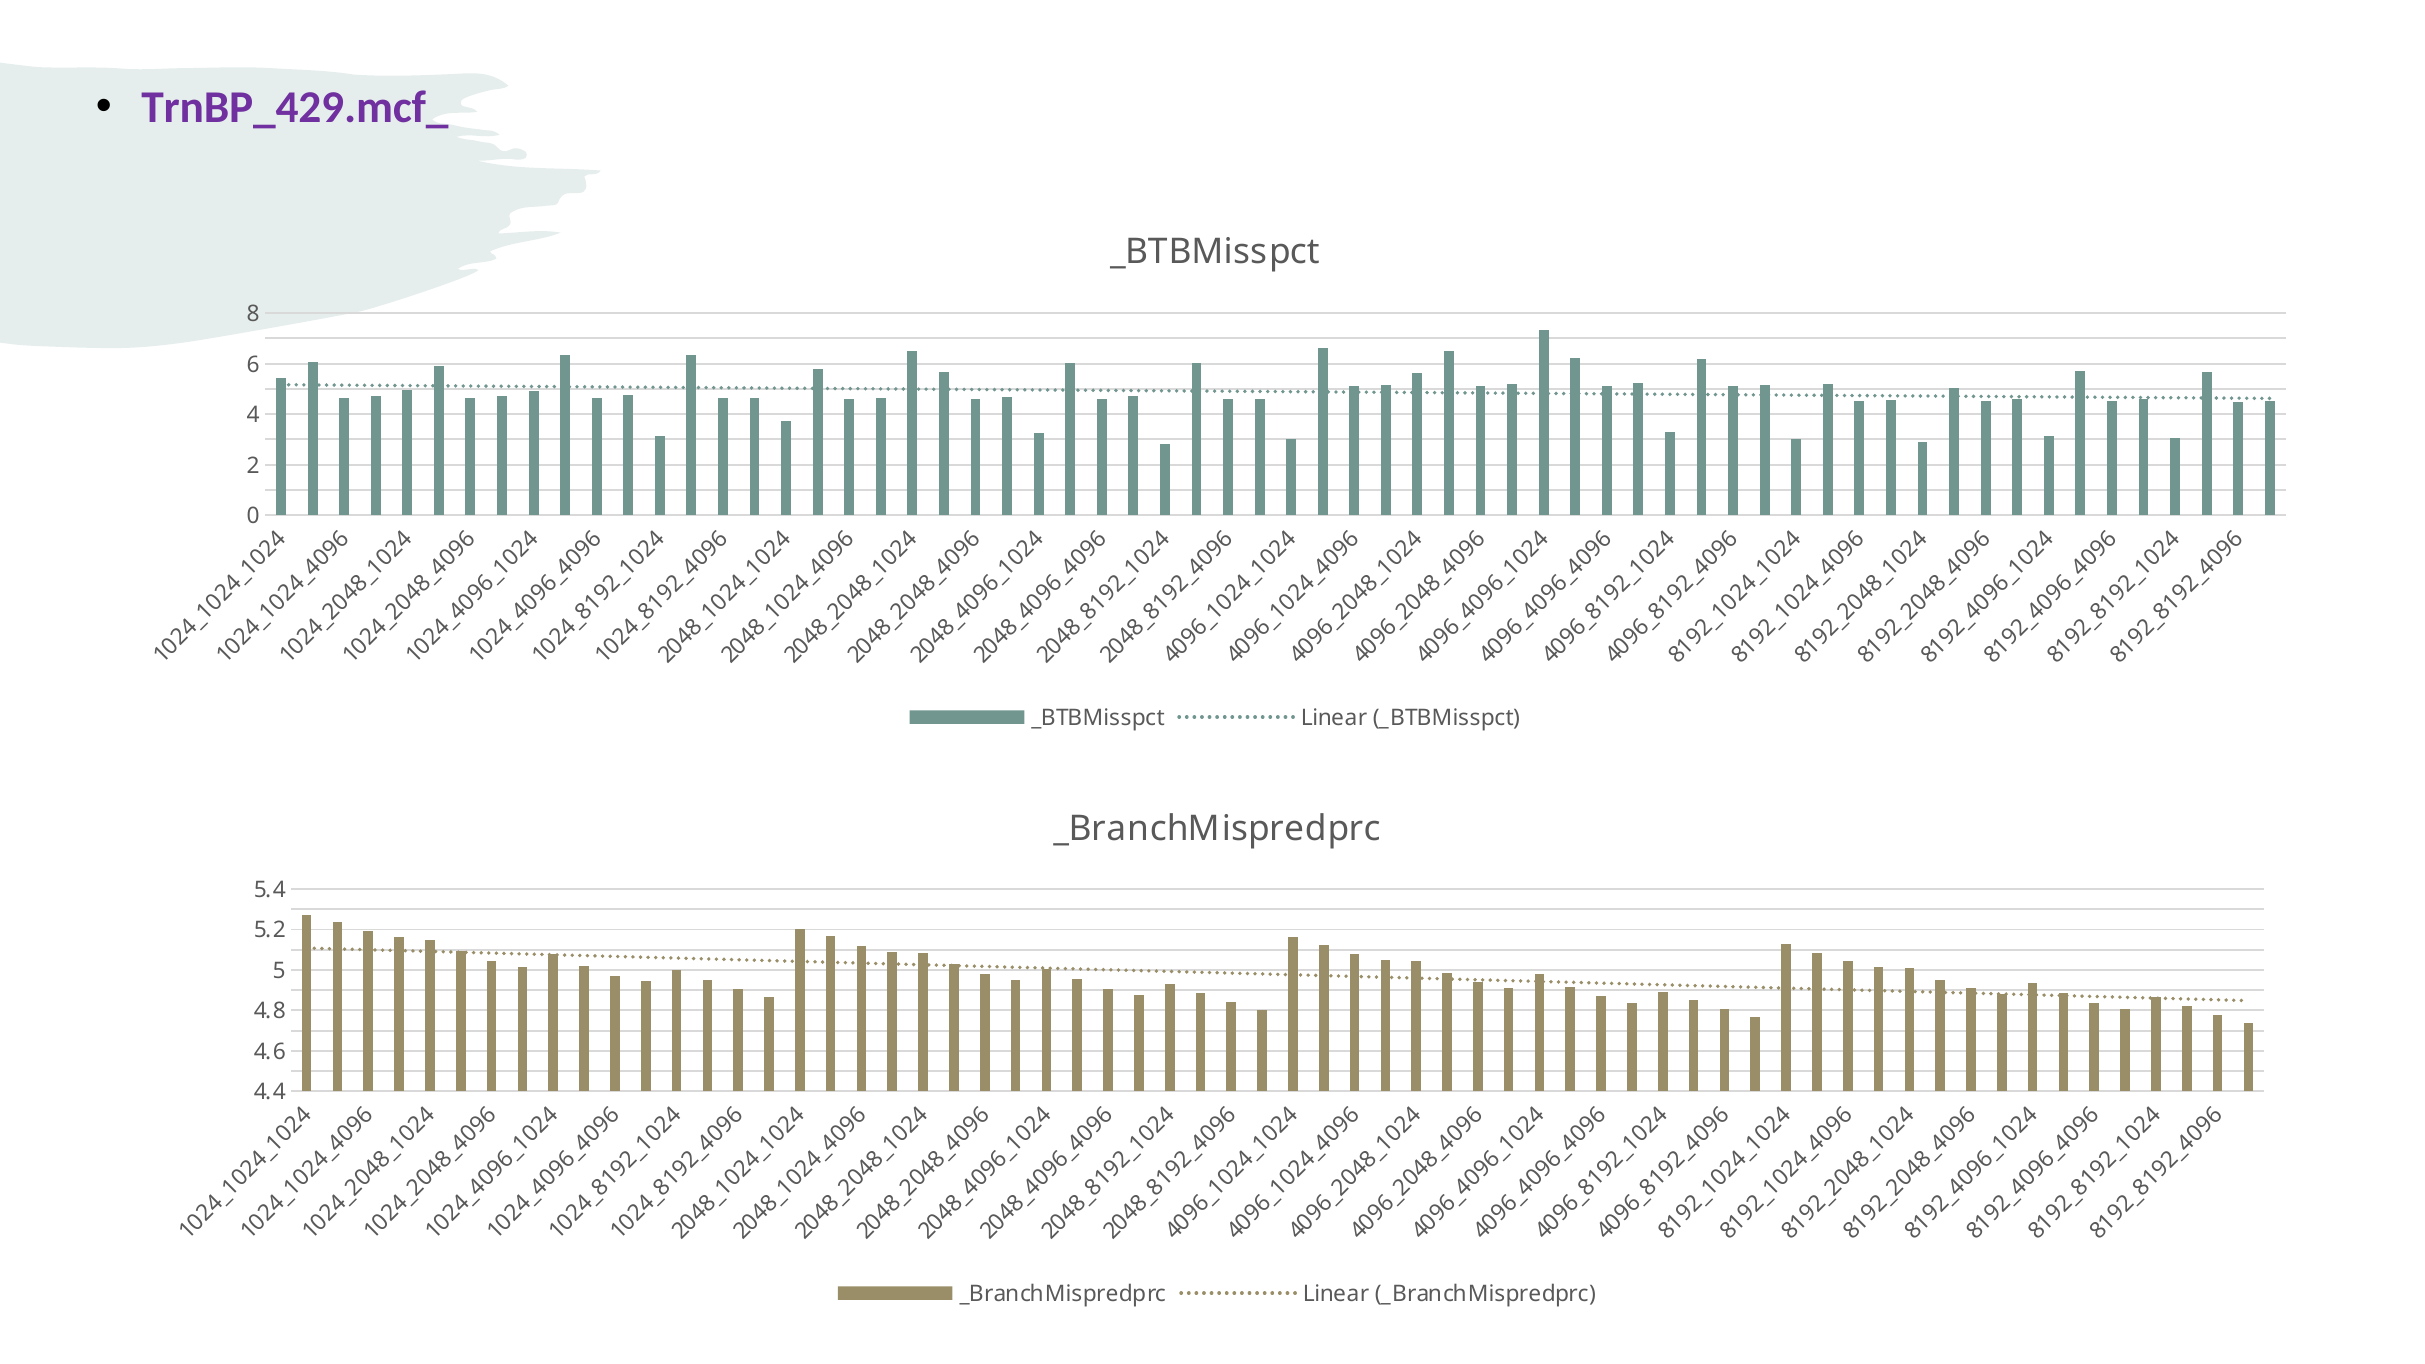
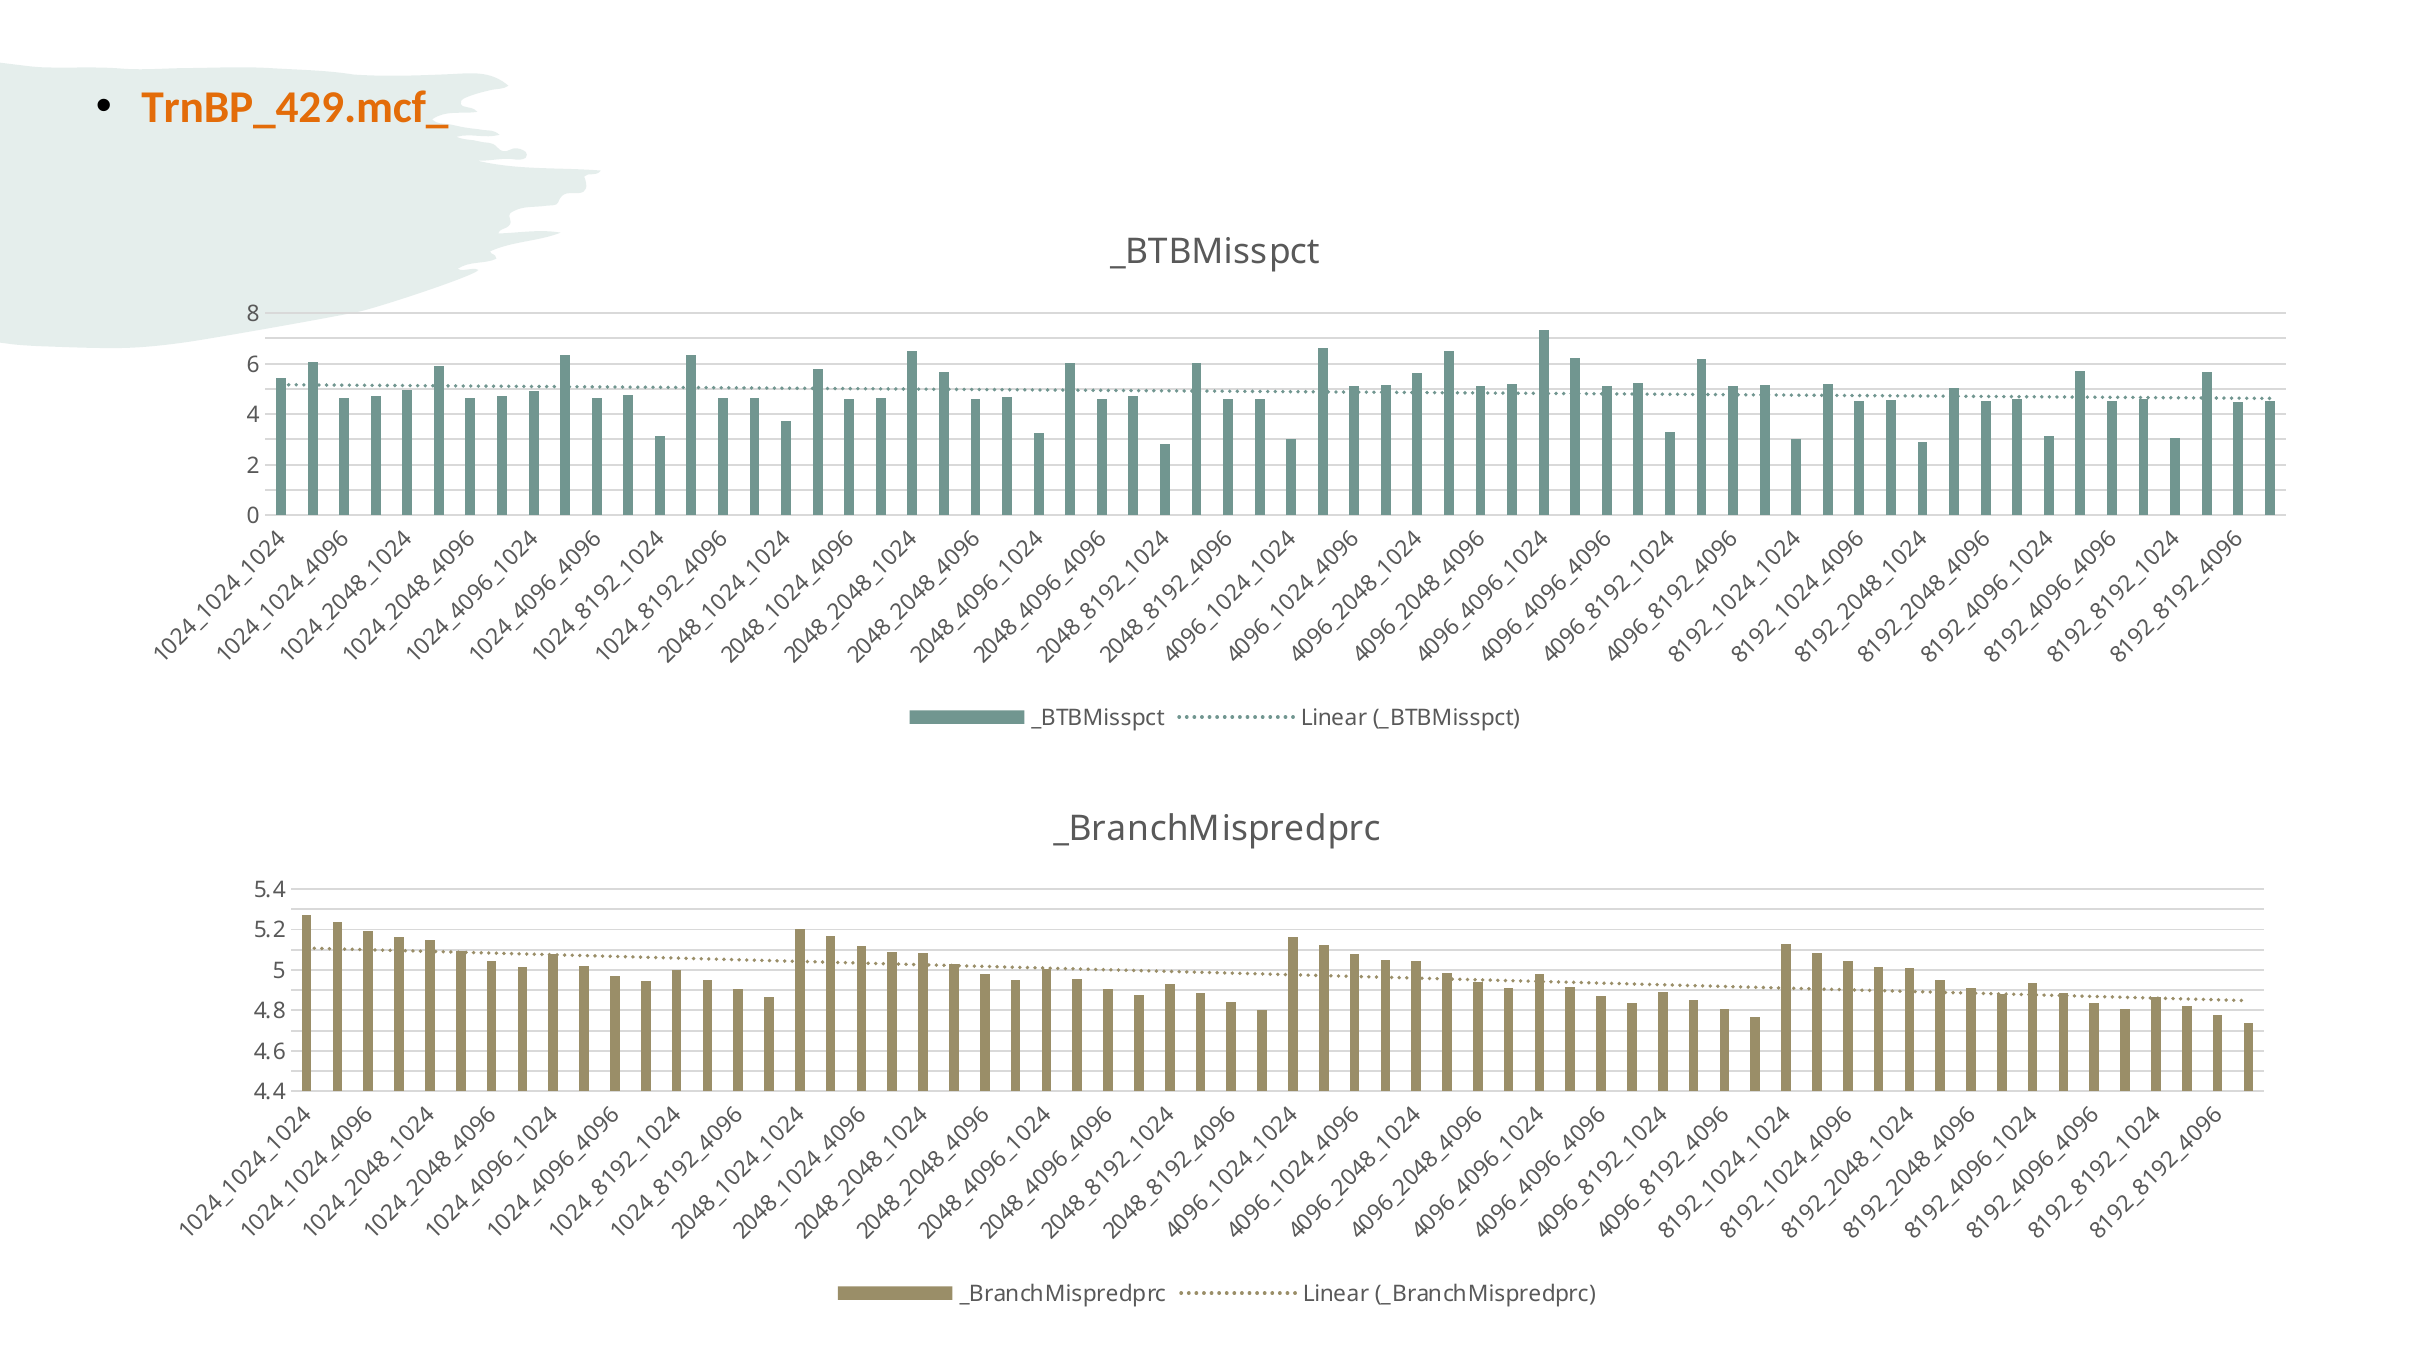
TrnBP_429.mcf_ colour: purple -> orange
